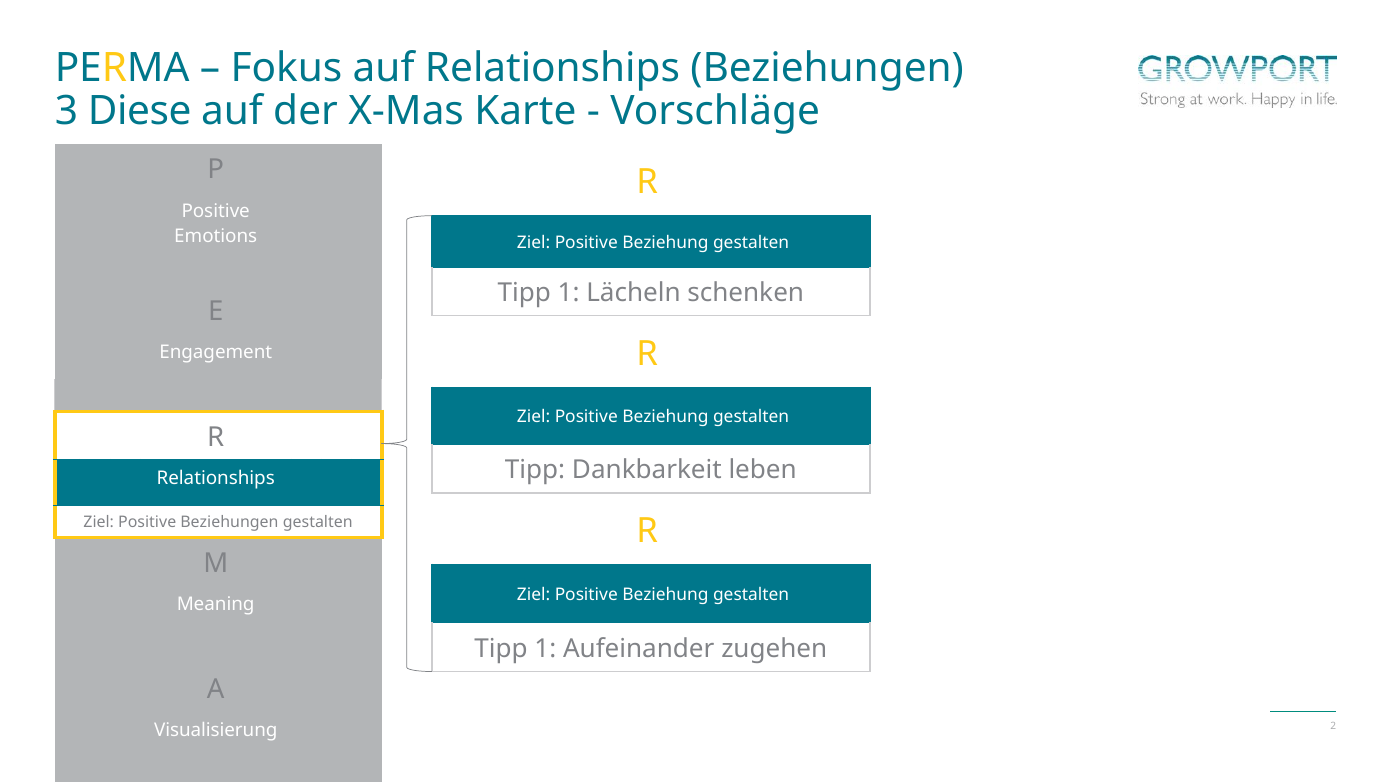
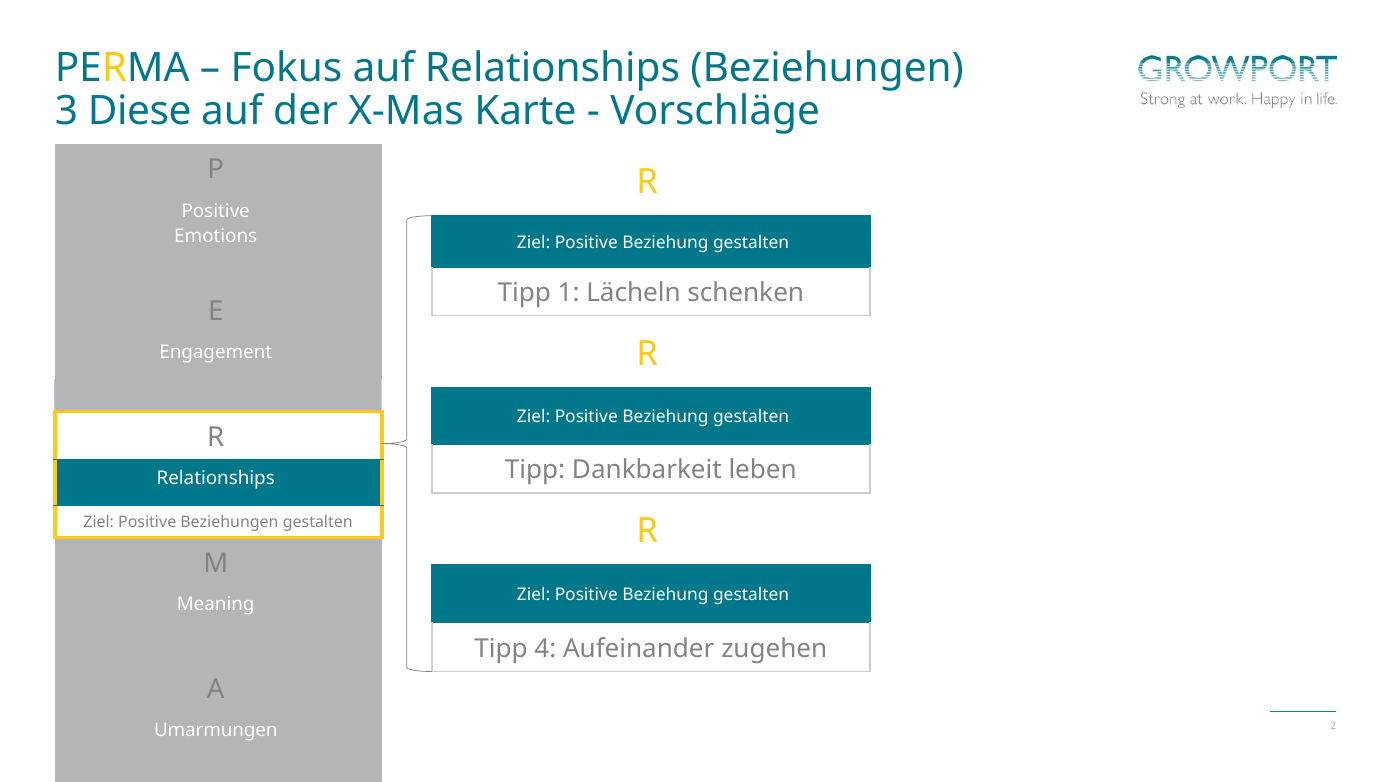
1 at (545, 649): 1 -> 4
Visualisierung: Visualisierung -> Umarmungen
